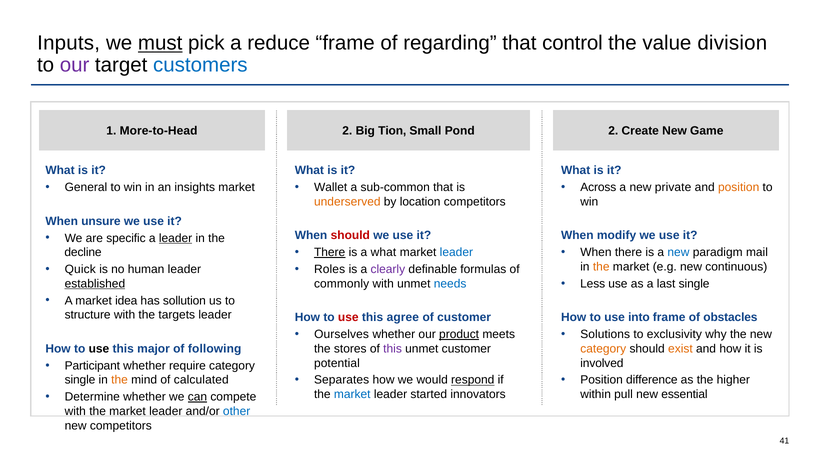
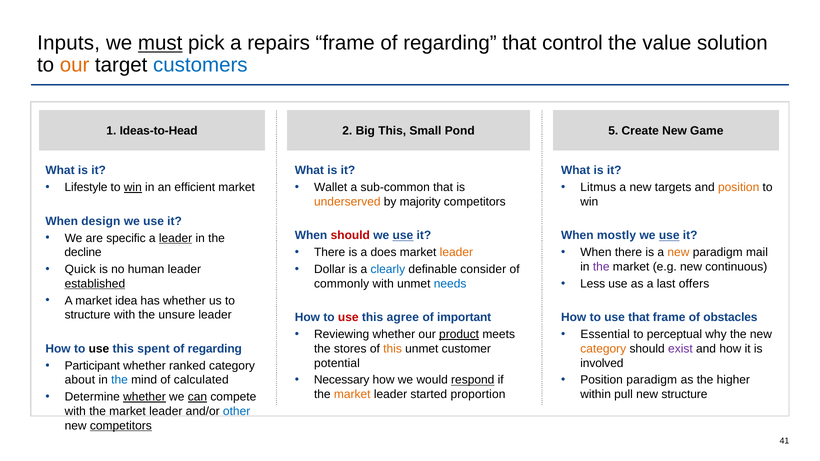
reduce: reduce -> repairs
division: division -> solution
our at (75, 65) colour: purple -> orange
More-to-Head: More-to-Head -> Ideas-to-Head
Big Tion: Tion -> This
Pond 2: 2 -> 5
General: General -> Lifestyle
win at (133, 187) underline: none -> present
insights: insights -> efficient
Across: Across -> Litmus
private: private -> targets
location: location -> majority
unsure: unsure -> design
use at (403, 236) underline: none -> present
modify: modify -> mostly
use at (669, 236) underline: none -> present
There at (330, 253) underline: present -> none
a what: what -> does
leader at (456, 253) colour: blue -> orange
new at (678, 253) colour: blue -> orange
the at (601, 267) colour: orange -> purple
Roles: Roles -> Dollar
clearly colour: purple -> blue
formulas: formulas -> consider
last single: single -> offers
has sollution: sollution -> whether
targets: targets -> unsure
of customer: customer -> important
use into: into -> that
Ourselves: Ourselves -> Reviewing
Solutions: Solutions -> Essential
exclusivity: exclusivity -> perceptual
major: major -> spent
following at (215, 349): following -> regarding
this at (393, 349) colour: purple -> orange
exist colour: orange -> purple
require: require -> ranked
Separates: Separates -> Necessary
Position difference: difference -> paradigm
single at (80, 380): single -> about
the at (120, 380) colour: orange -> blue
market at (352, 395) colour: blue -> orange
innovators: innovators -> proportion
new essential: essential -> structure
whether at (144, 397) underline: none -> present
competitors at (121, 426) underline: none -> present
